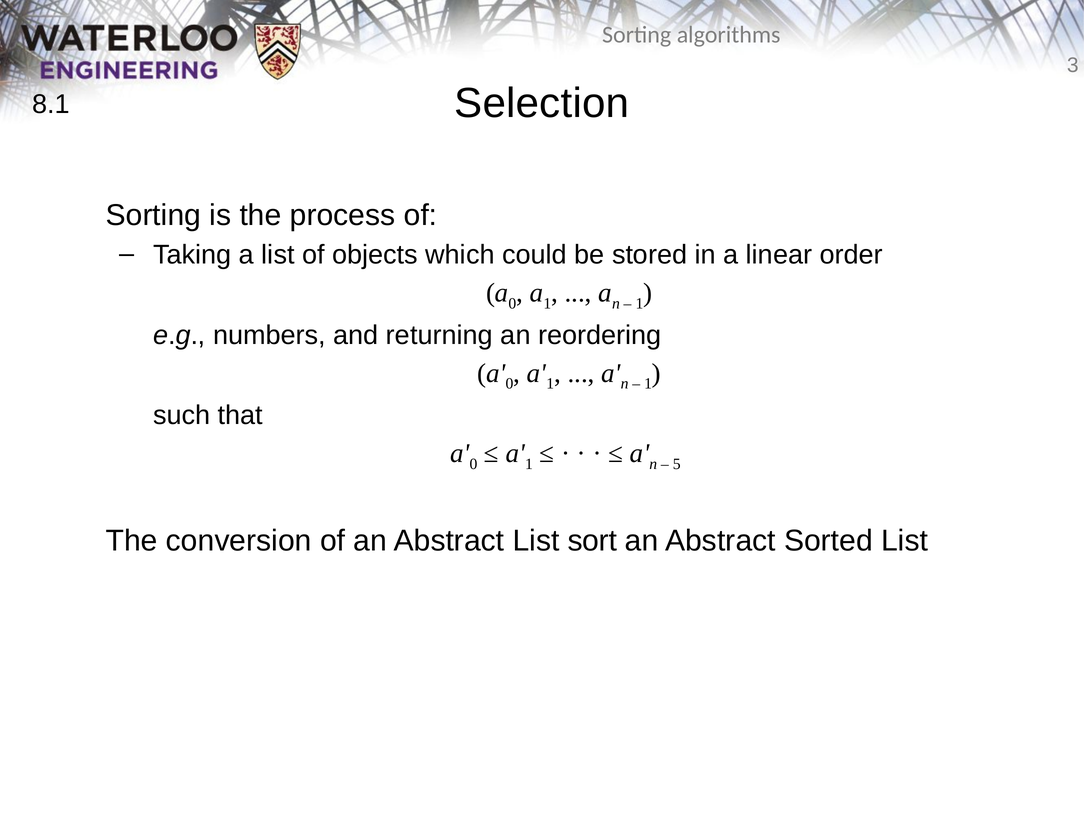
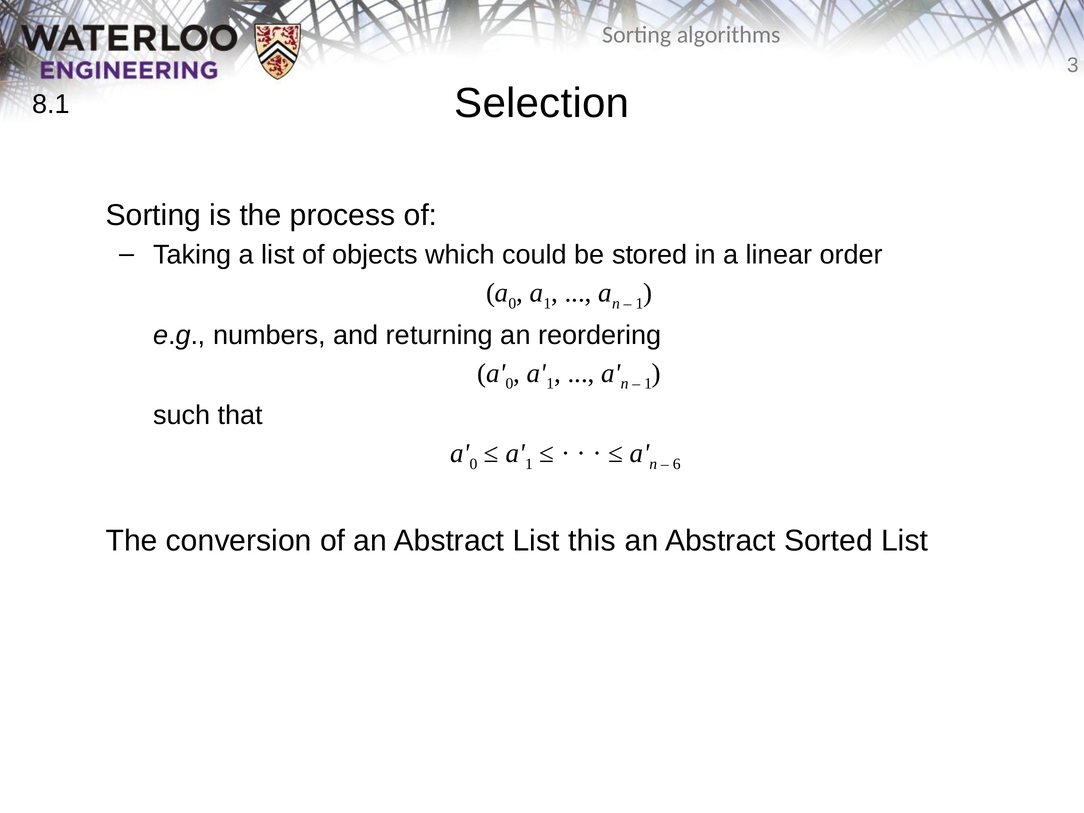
5: 5 -> 6
sort: sort -> this
